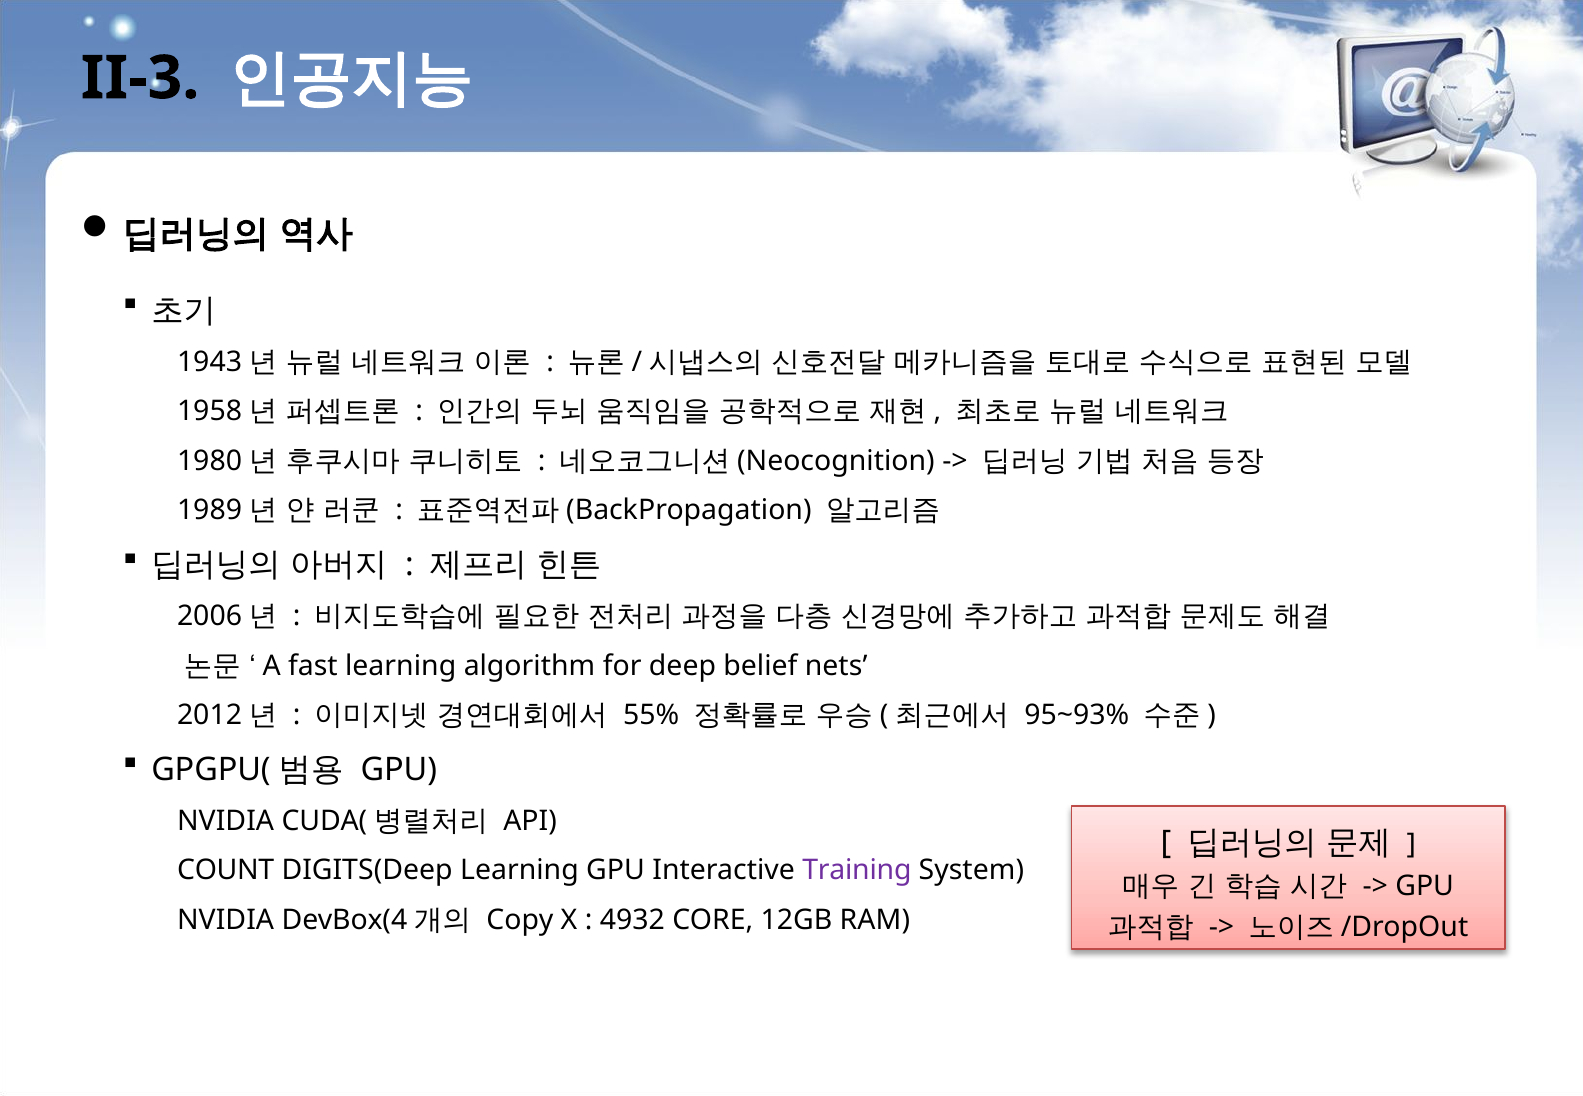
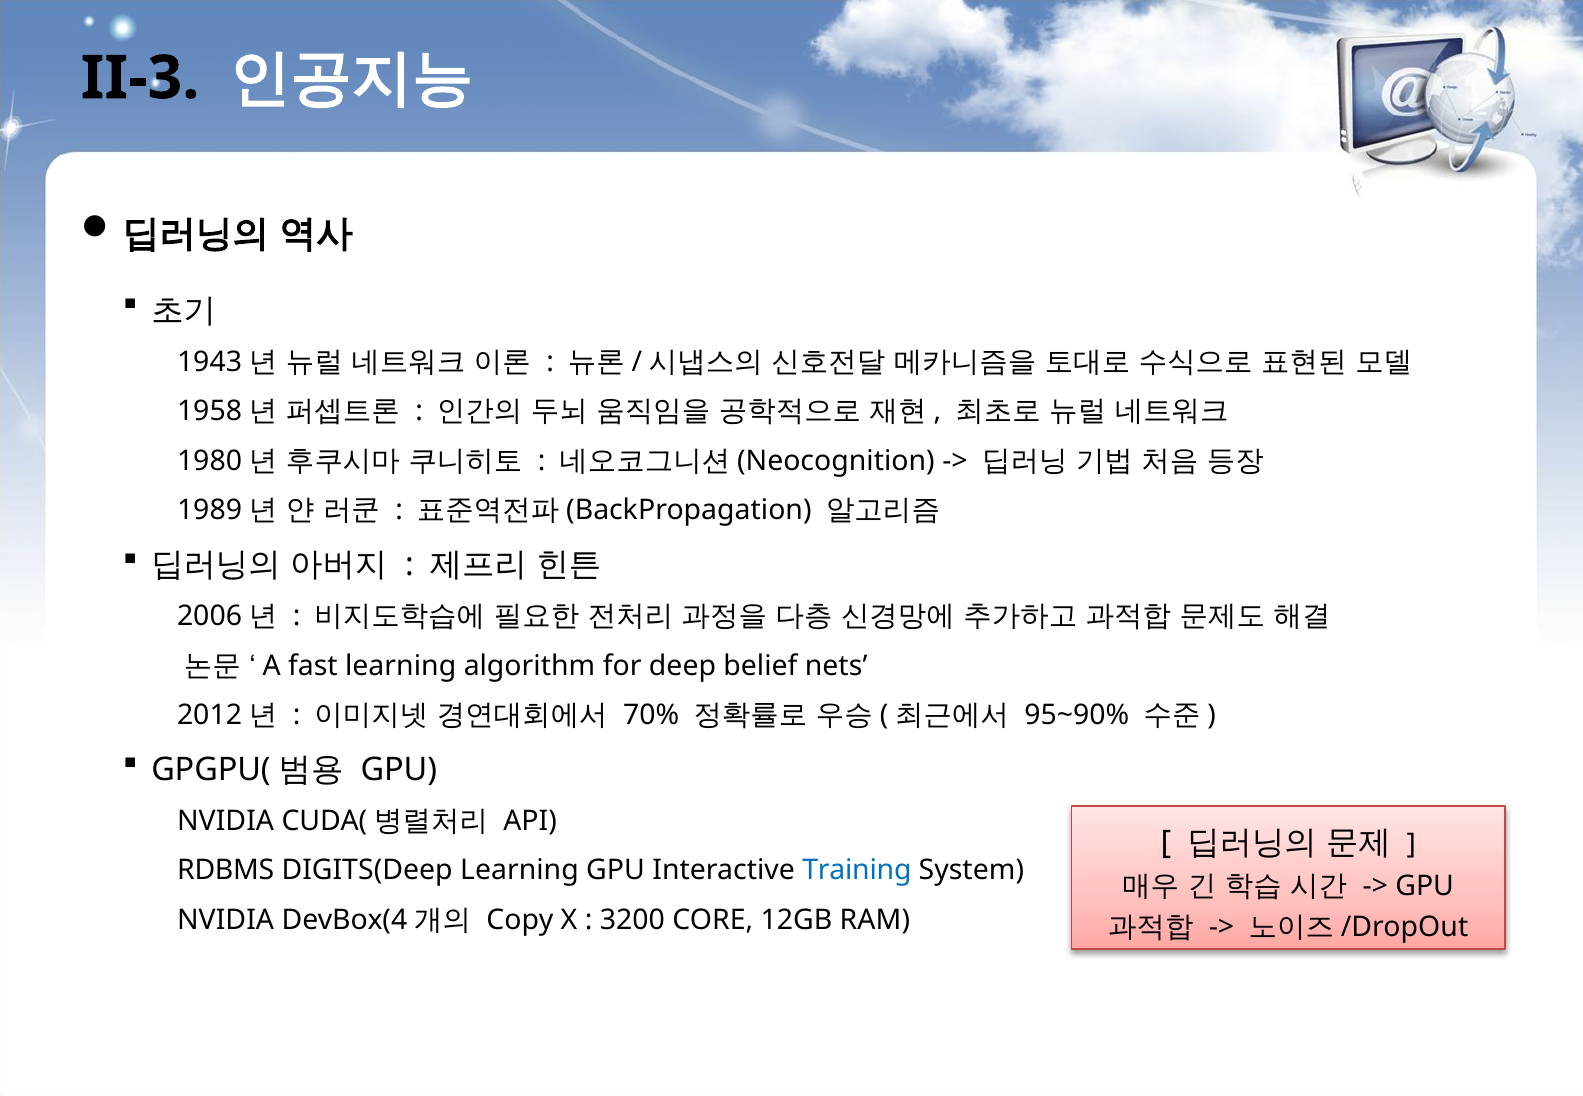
55%: 55% -> 70%
95~93%: 95~93% -> 95~90%
COUNT: COUNT -> RDBMS
Training colour: purple -> blue
4932: 4932 -> 3200
